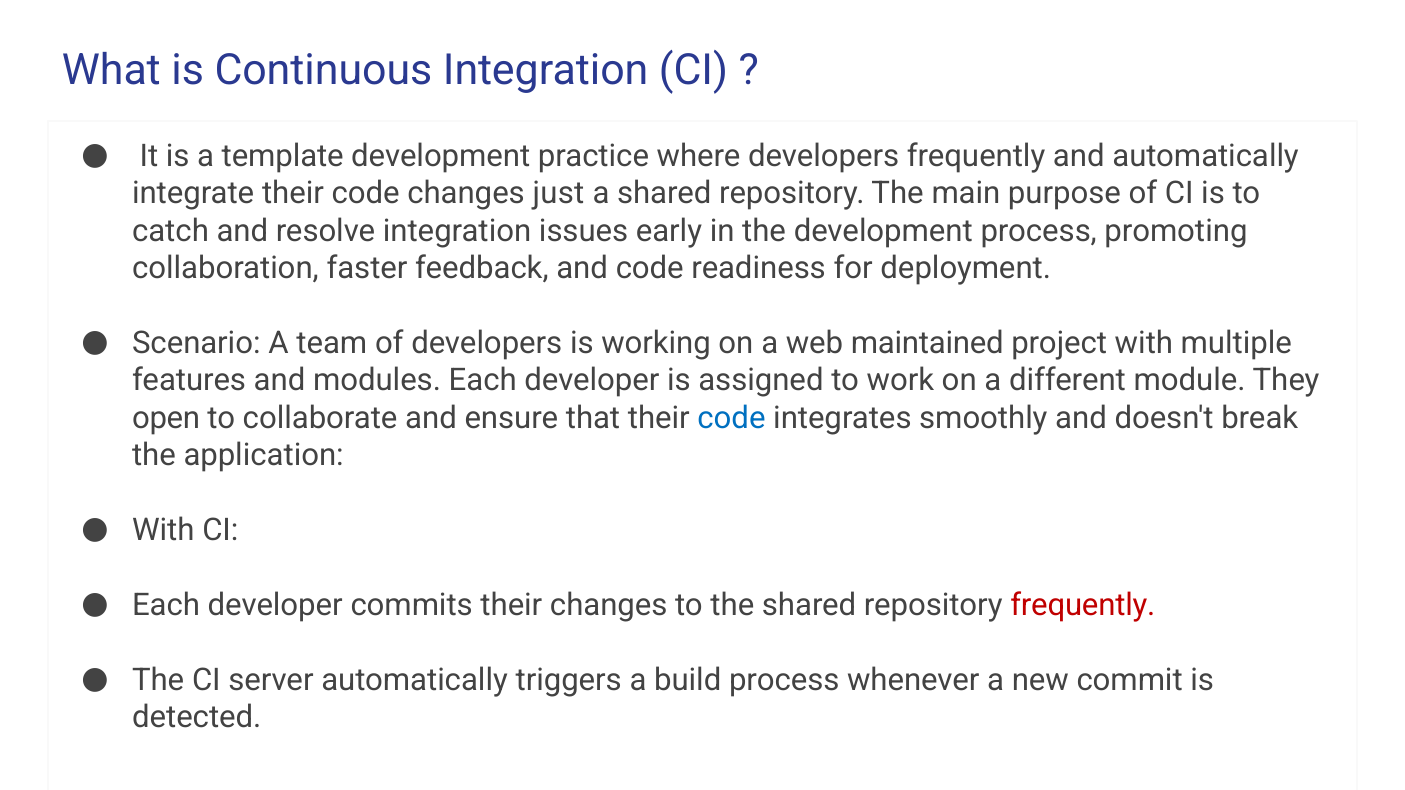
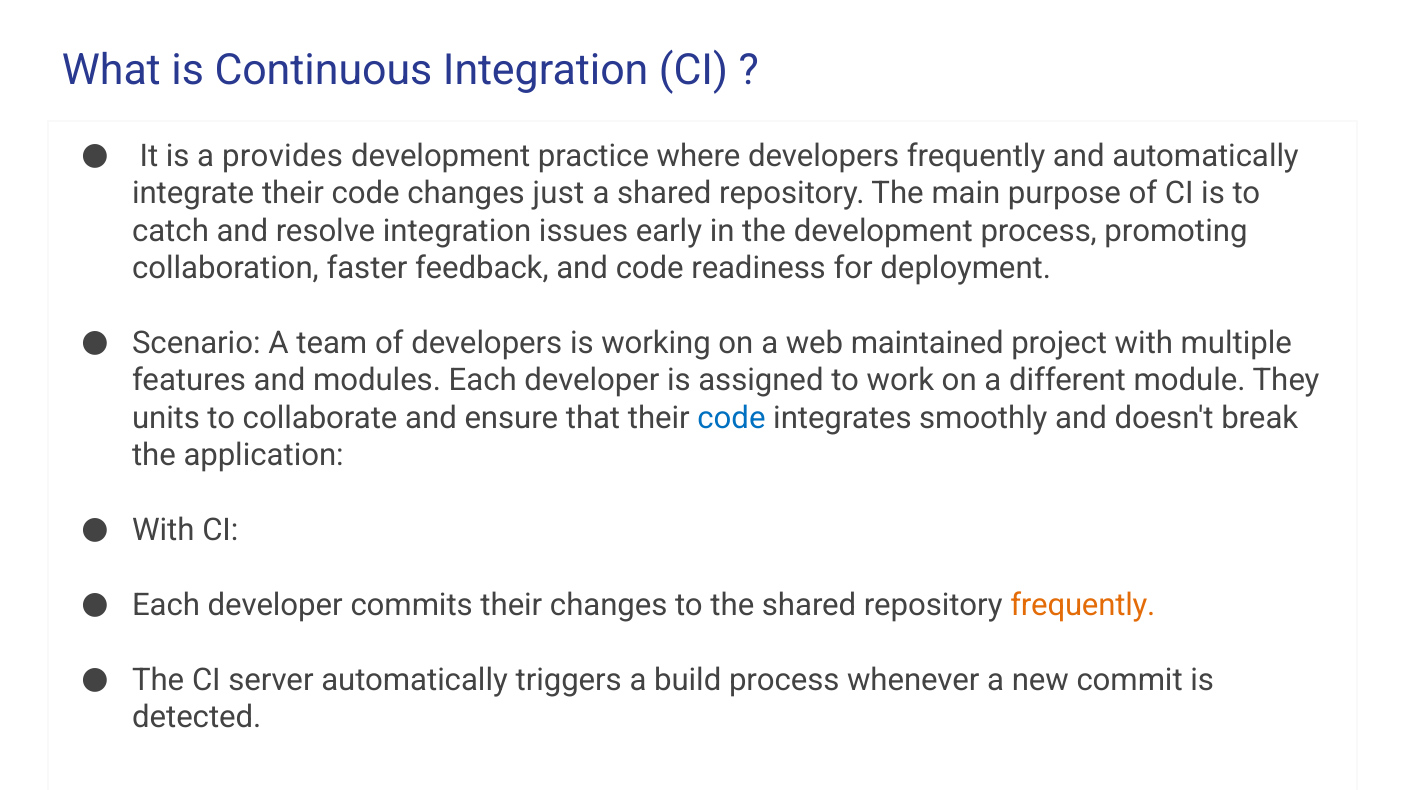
template: template -> provides
open: open -> units
frequently at (1083, 606) colour: red -> orange
